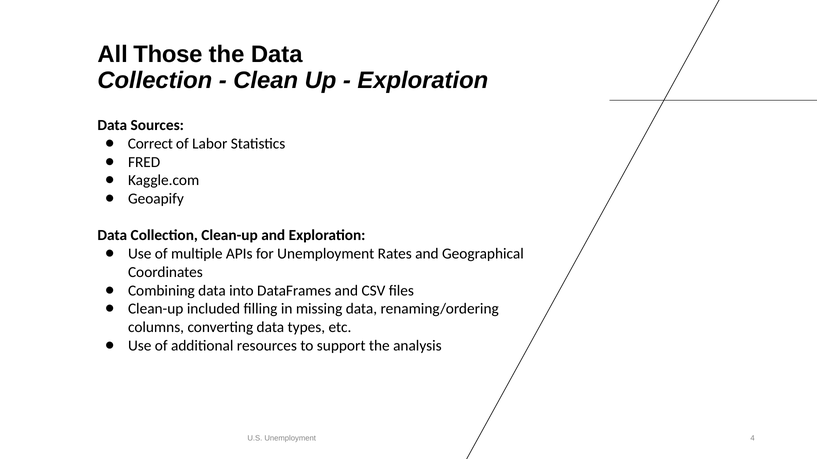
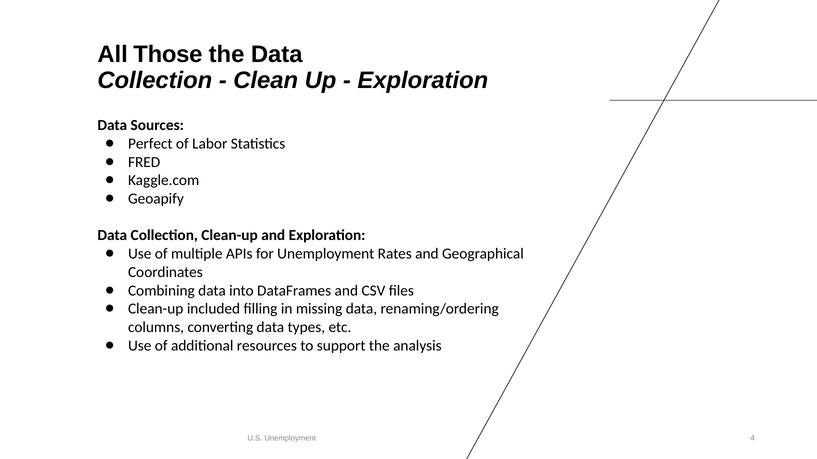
Correct: Correct -> Perfect
